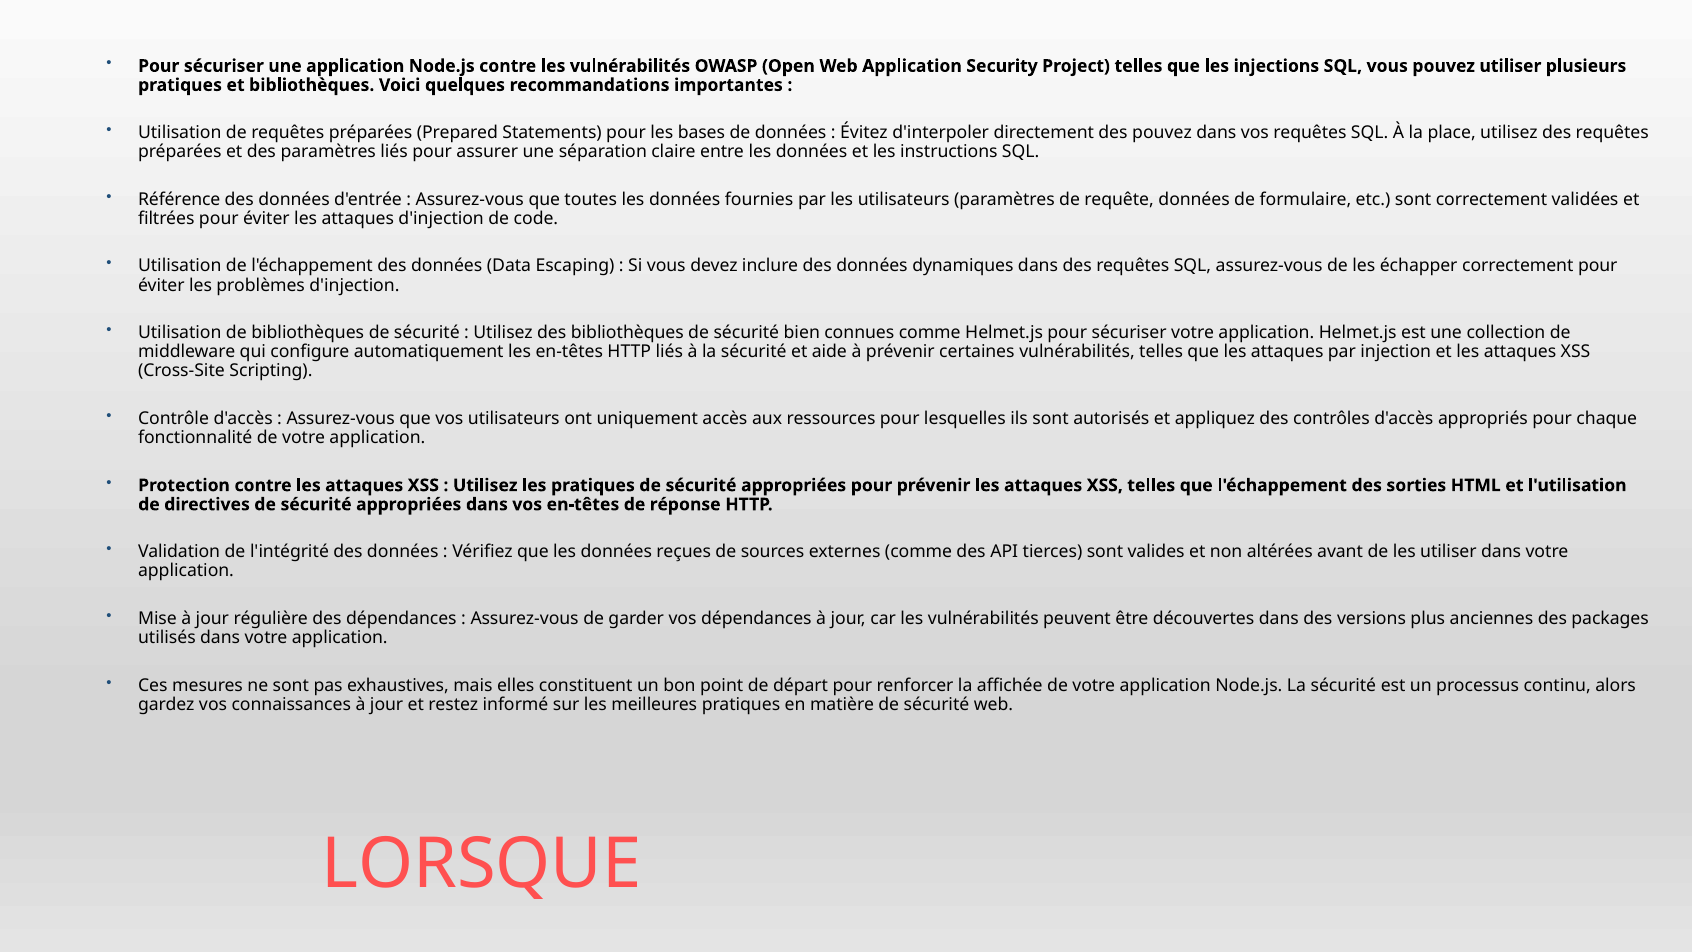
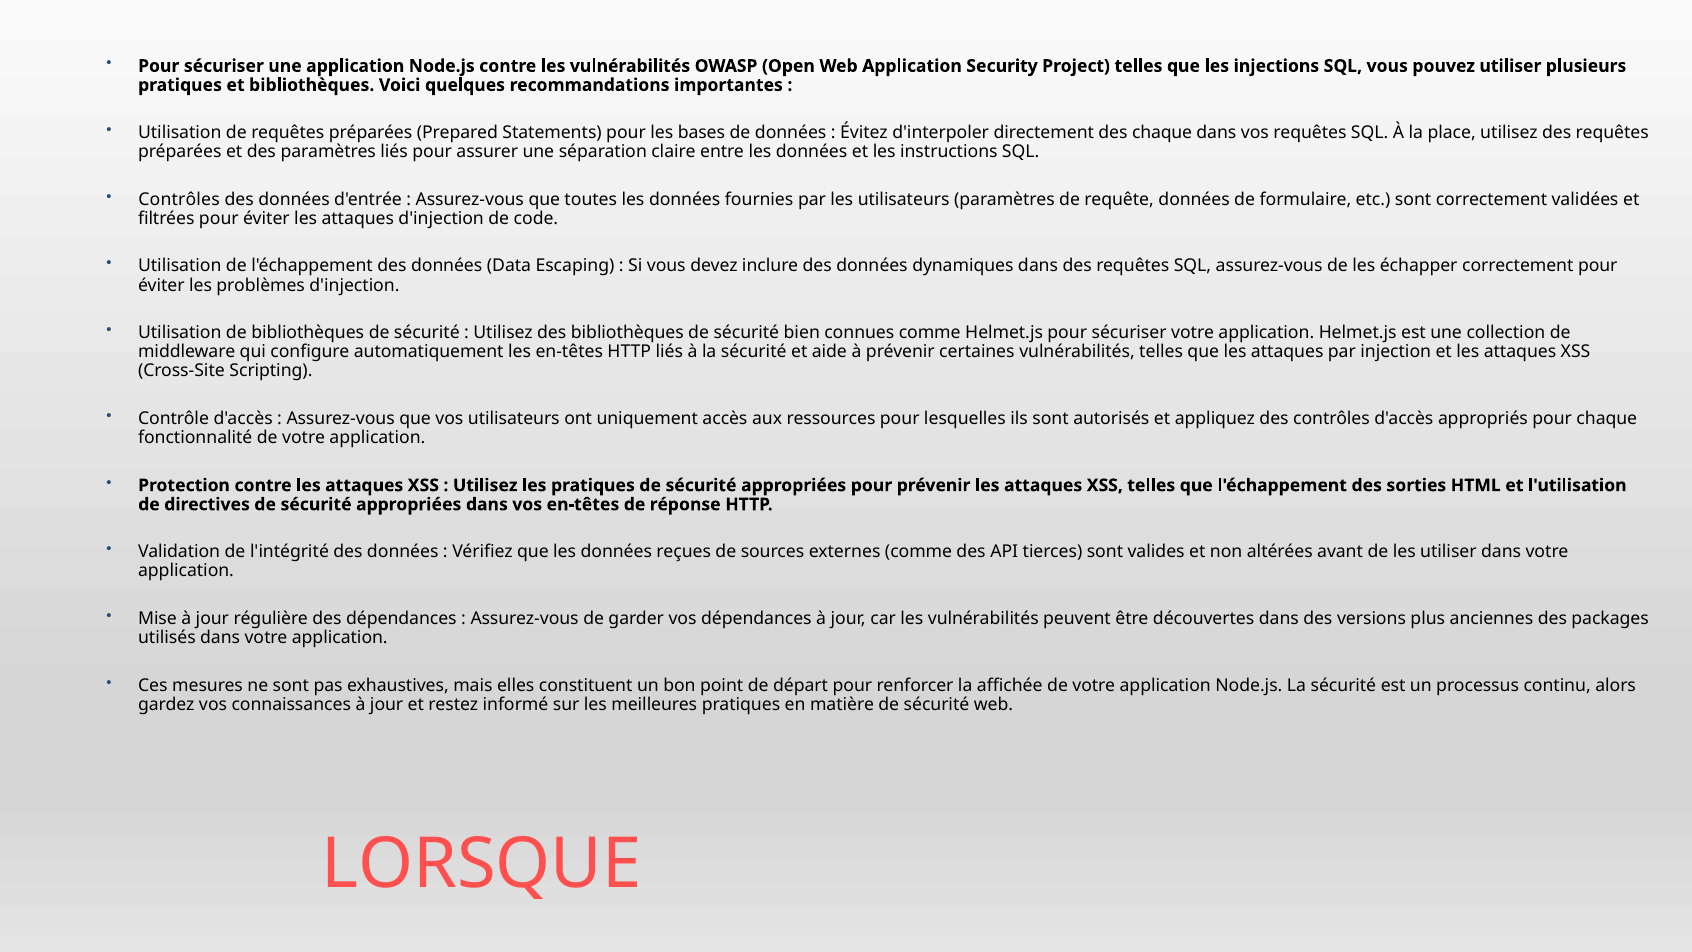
des pouvez: pouvez -> chaque
Référence at (179, 199): Référence -> Contrôles
